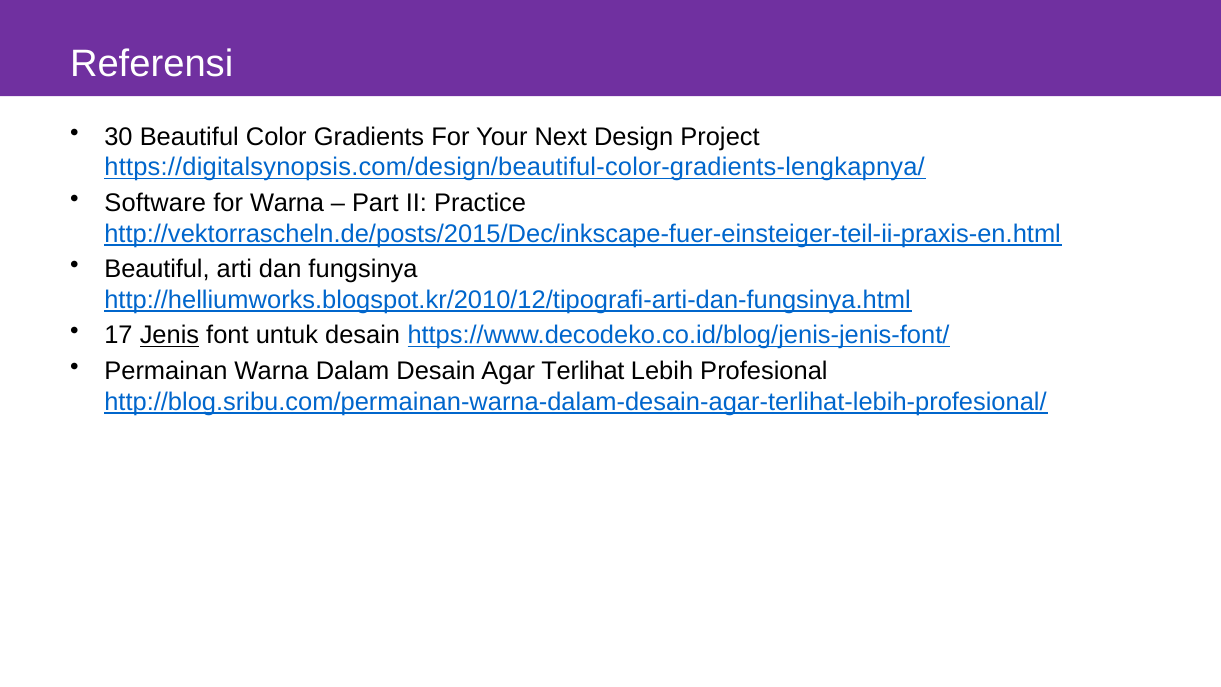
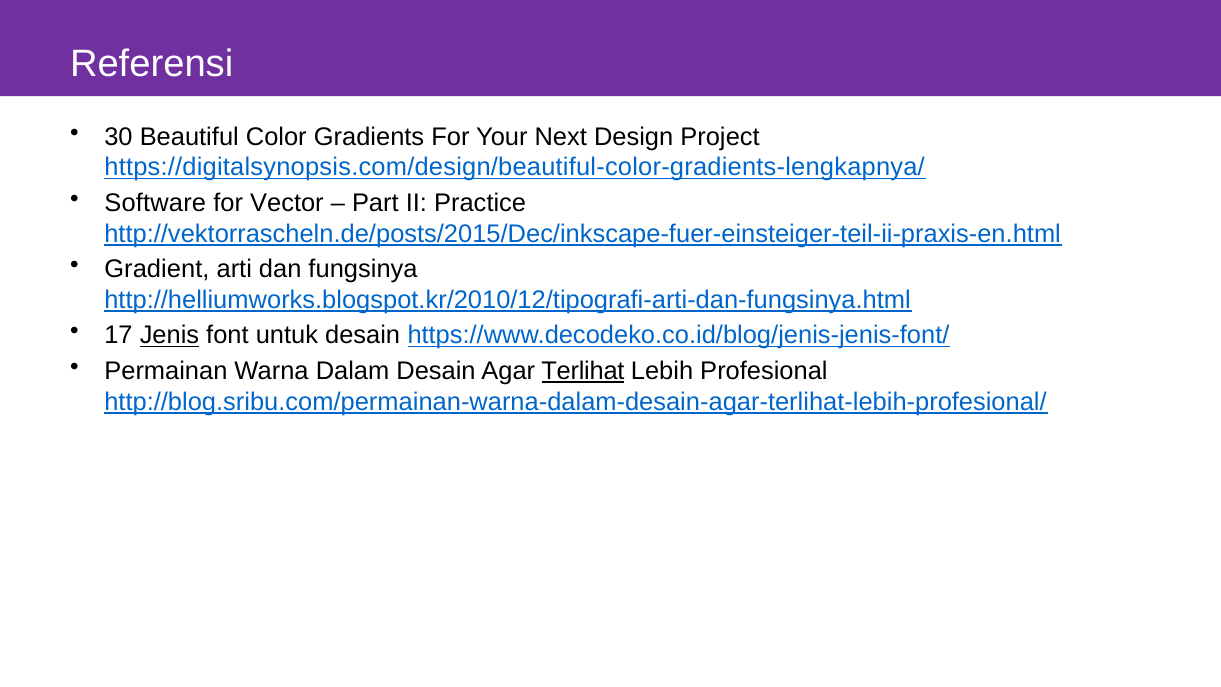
for Warna: Warna -> Vector
Beautiful at (157, 269): Beautiful -> Gradient
Terlihat underline: none -> present
